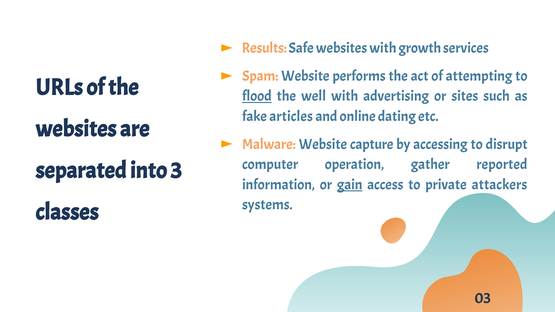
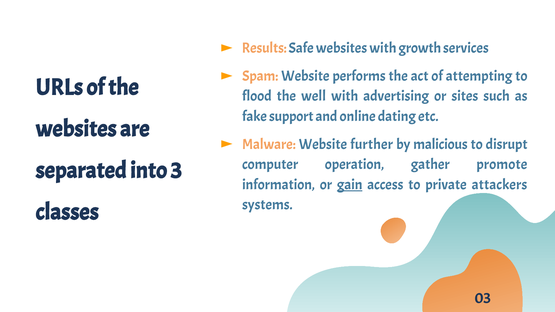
flood underline: present -> none
articles: articles -> support
capture: capture -> further
accessing: accessing -> malicious
reported: reported -> promote
